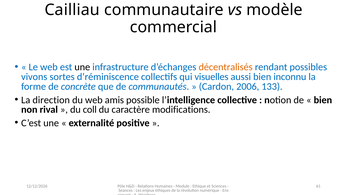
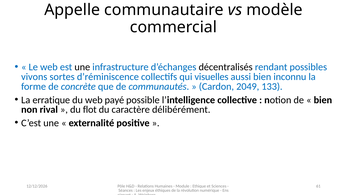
Cailliau: Cailliau -> Appelle
décentralisés colour: orange -> black
2006: 2006 -> 2049
direction: direction -> erratique
amis: amis -> payé
coll: coll -> flot
modifications: modifications -> délibérément
